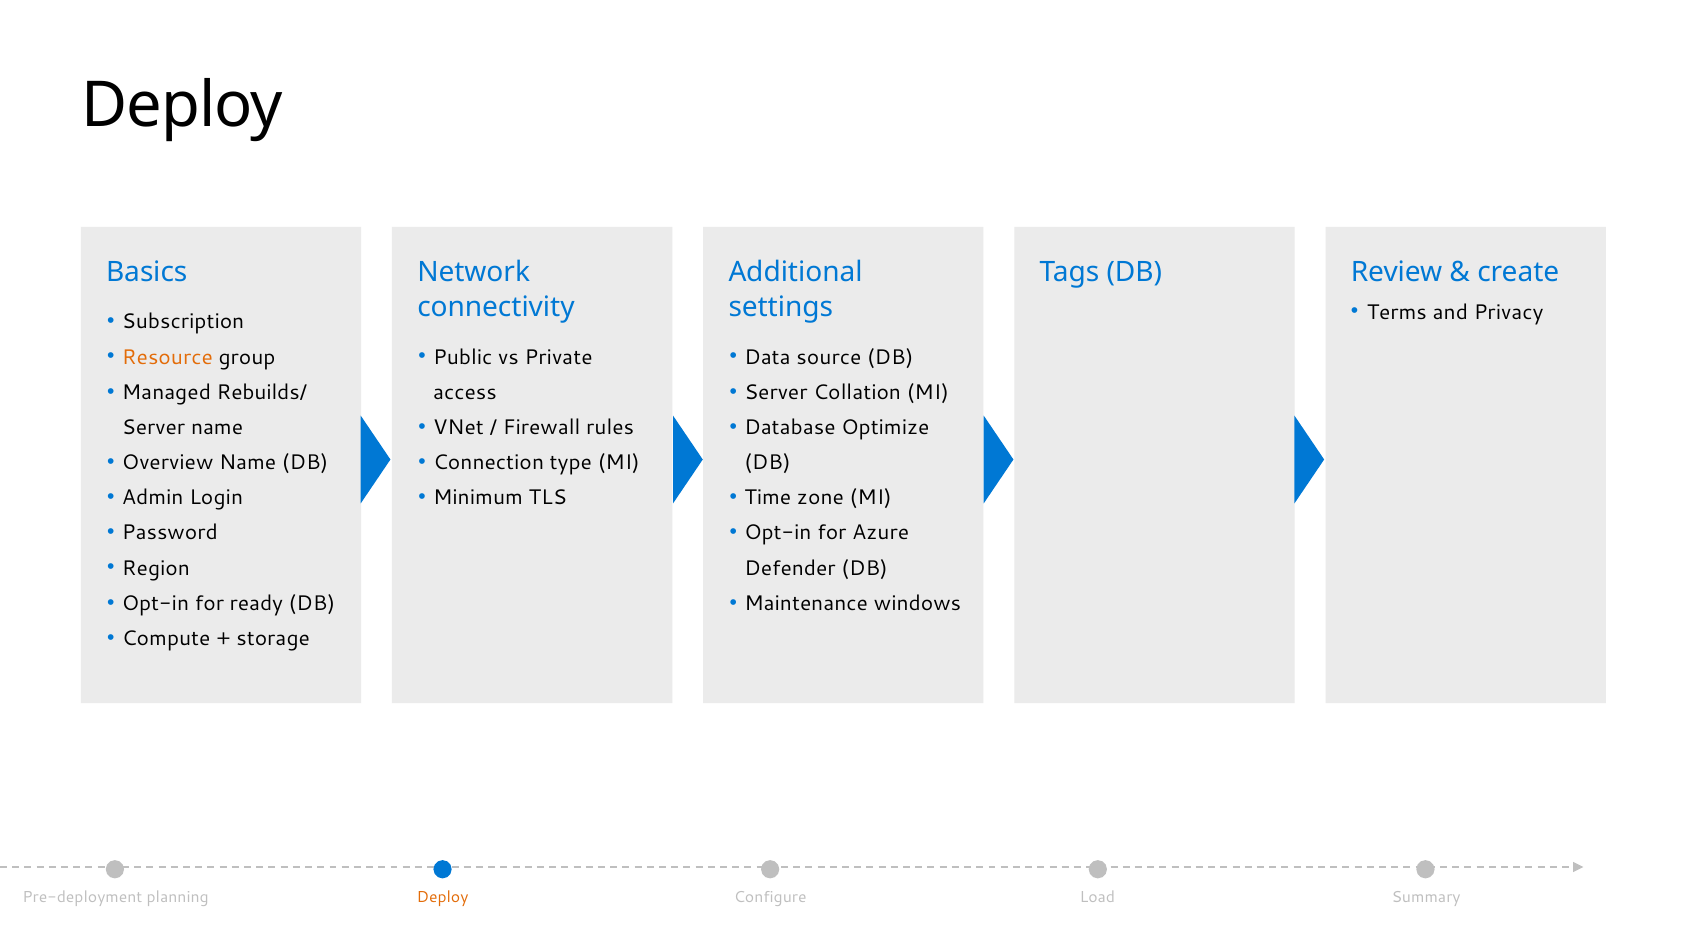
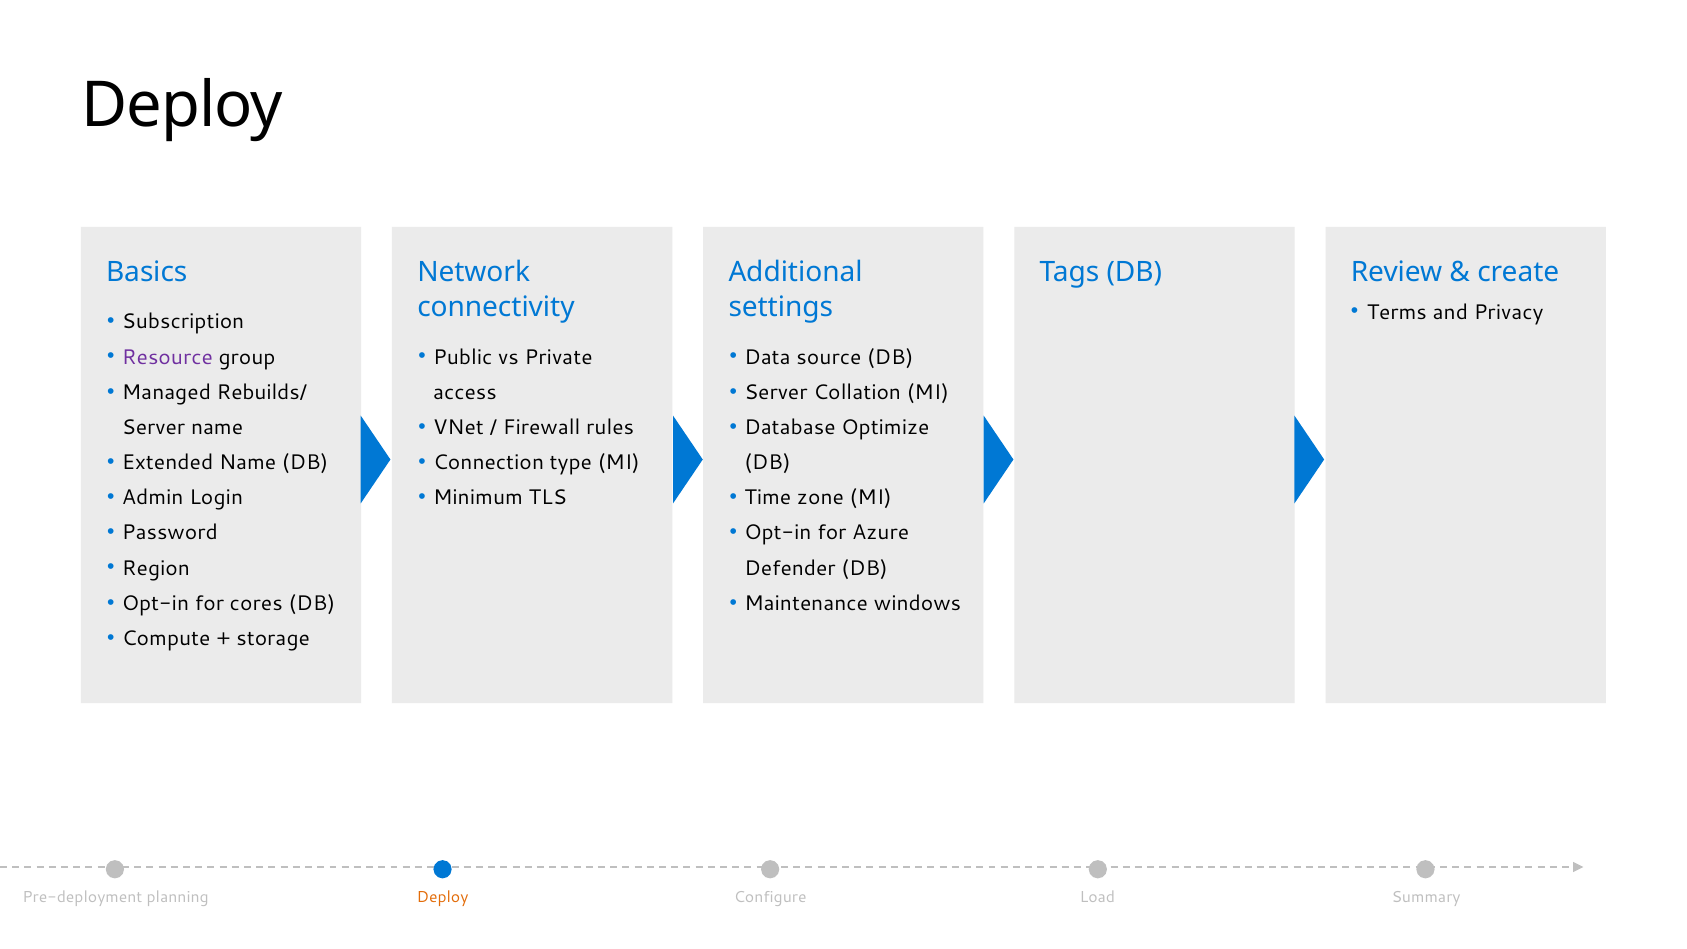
Resource colour: orange -> purple
Overview: Overview -> Extended
ready: ready -> cores
